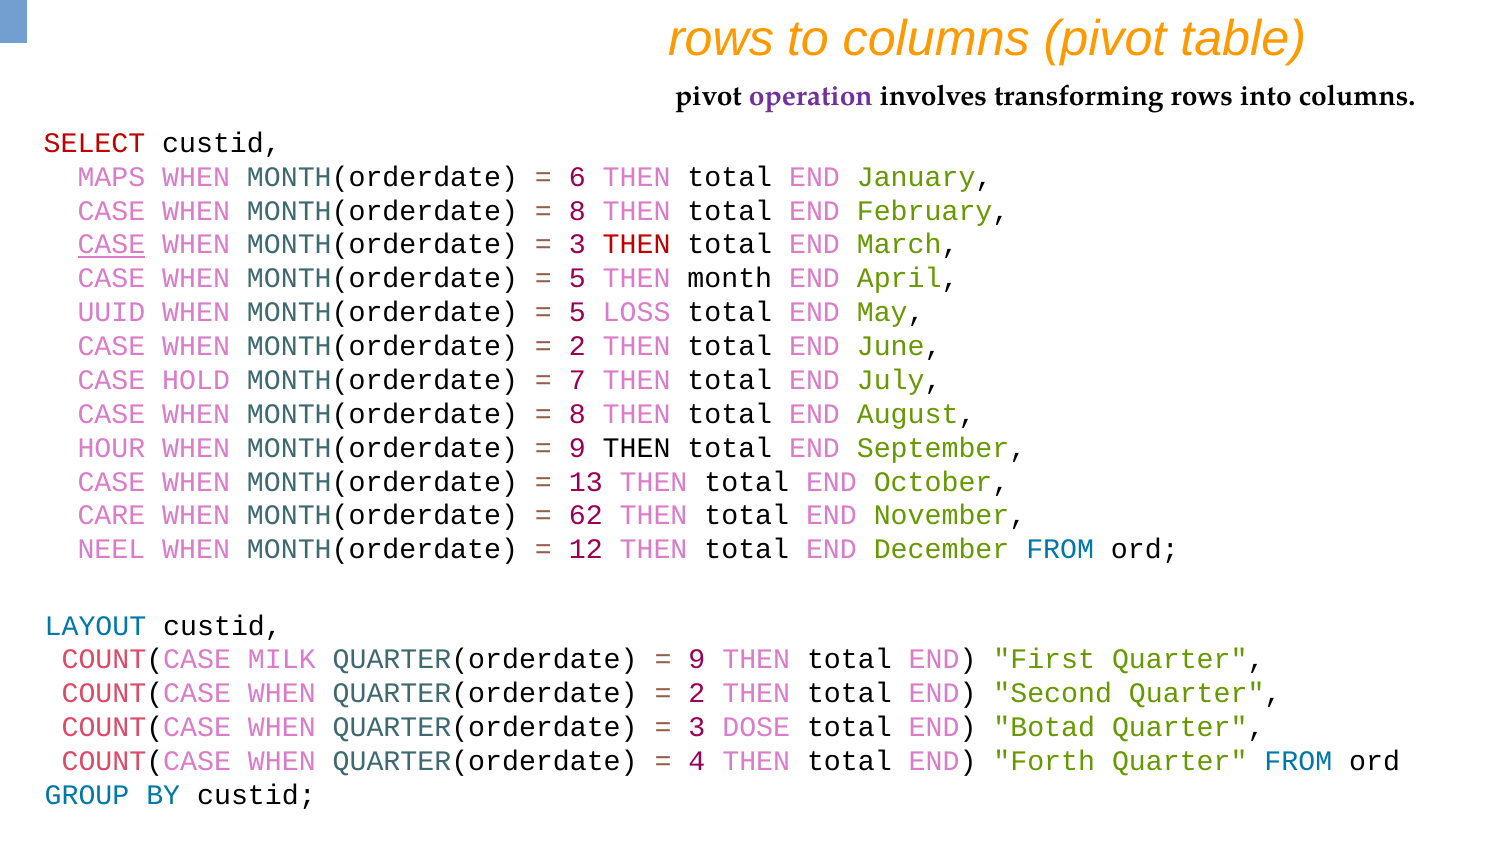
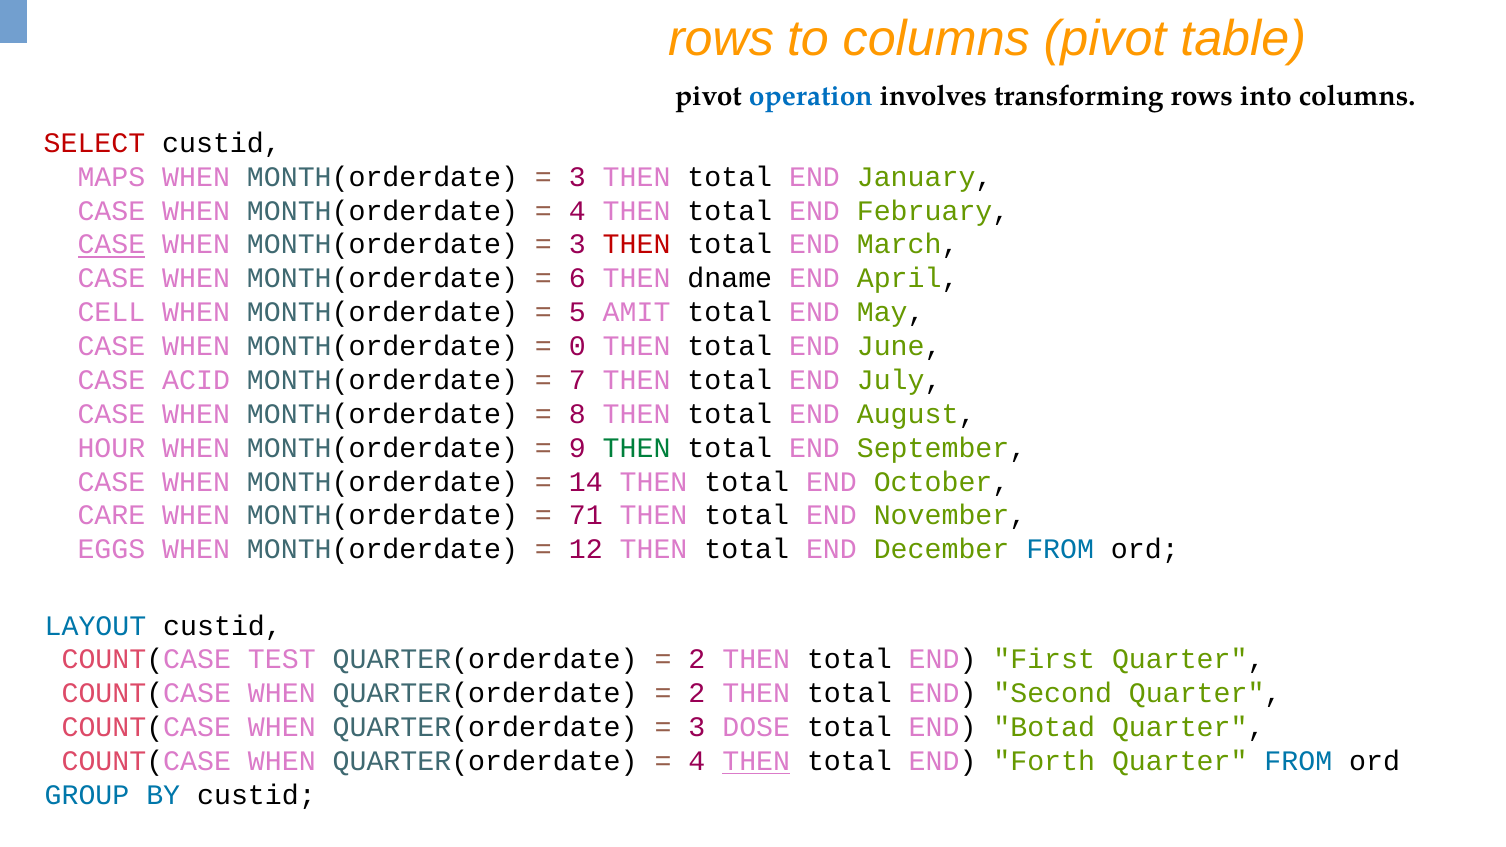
operation colour: purple -> blue
6 at (577, 177): 6 -> 3
8 at (577, 211): 8 -> 4
5 at (577, 279): 5 -> 6
month: month -> dname
UUID: UUID -> CELL
LOSS: LOSS -> AMIT
2 at (577, 346): 2 -> 0
HOLD: HOLD -> ACID
THEN at (637, 448) colour: black -> green
13: 13 -> 14
62: 62 -> 71
NEEL: NEEL -> EGGS
MILK: MILK -> TEST
9 at (697, 660): 9 -> 2
THEN at (756, 761) underline: none -> present
